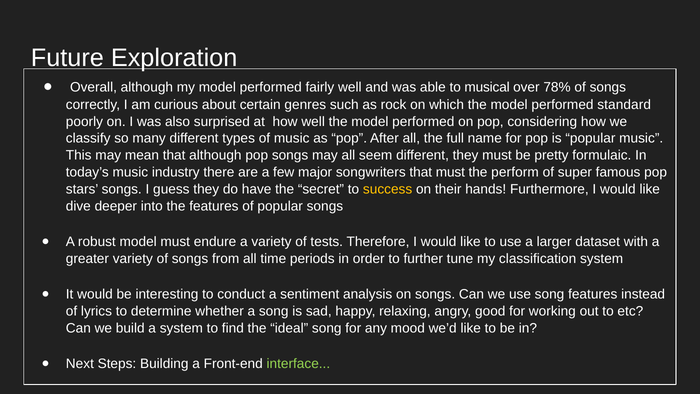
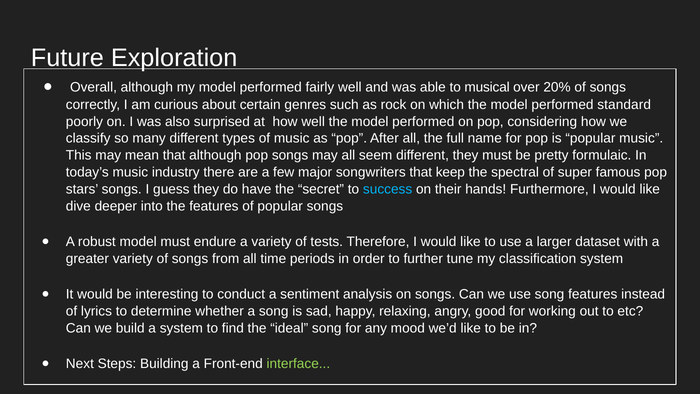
78%: 78% -> 20%
that must: must -> keep
perform: perform -> spectral
success colour: yellow -> light blue
